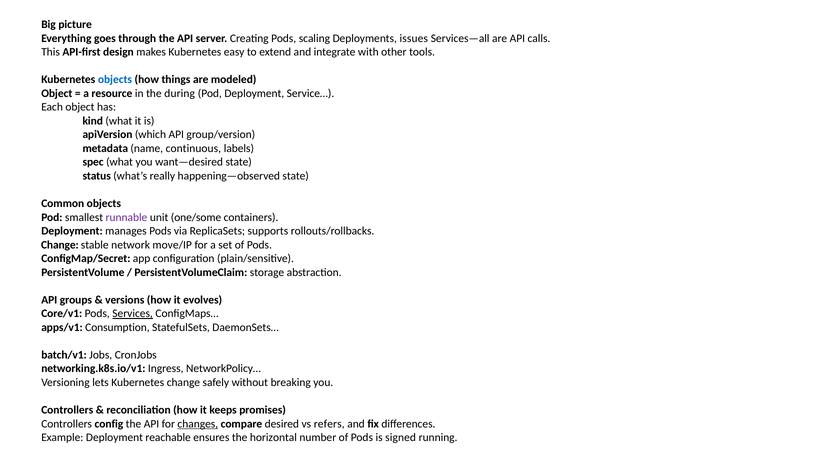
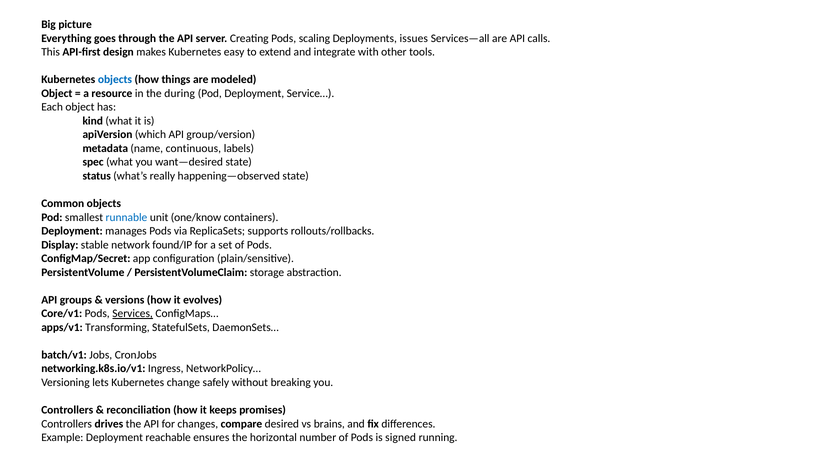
runnable colour: purple -> blue
one/some: one/some -> one/know
Change at (60, 245): Change -> Display
move/IP: move/IP -> found/IP
Consumption: Consumption -> Transforming
config: config -> drives
changes underline: present -> none
refers: refers -> brains
